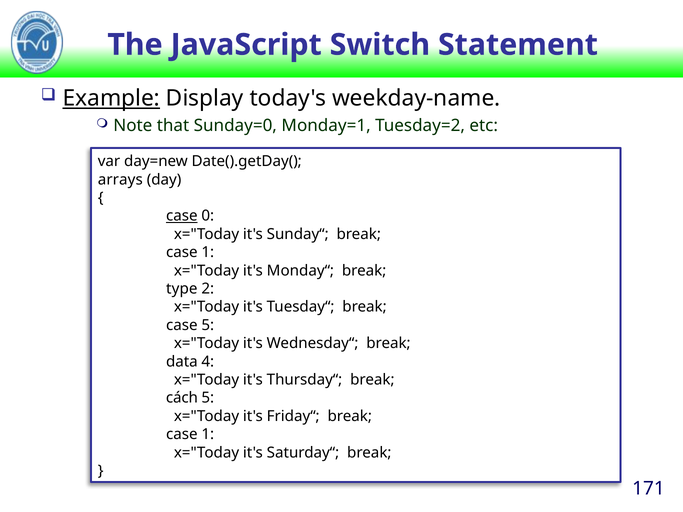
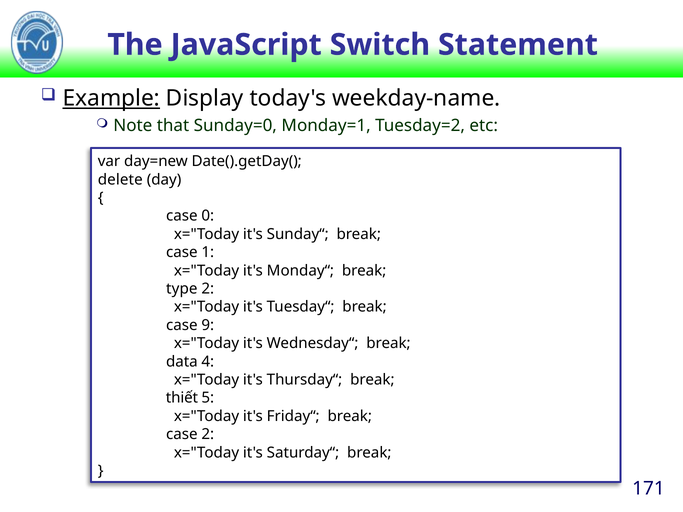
arrays: arrays -> delete
case at (182, 216) underline: present -> none
case 5: 5 -> 9
cách: cách -> thiết
1 at (208, 435): 1 -> 2
